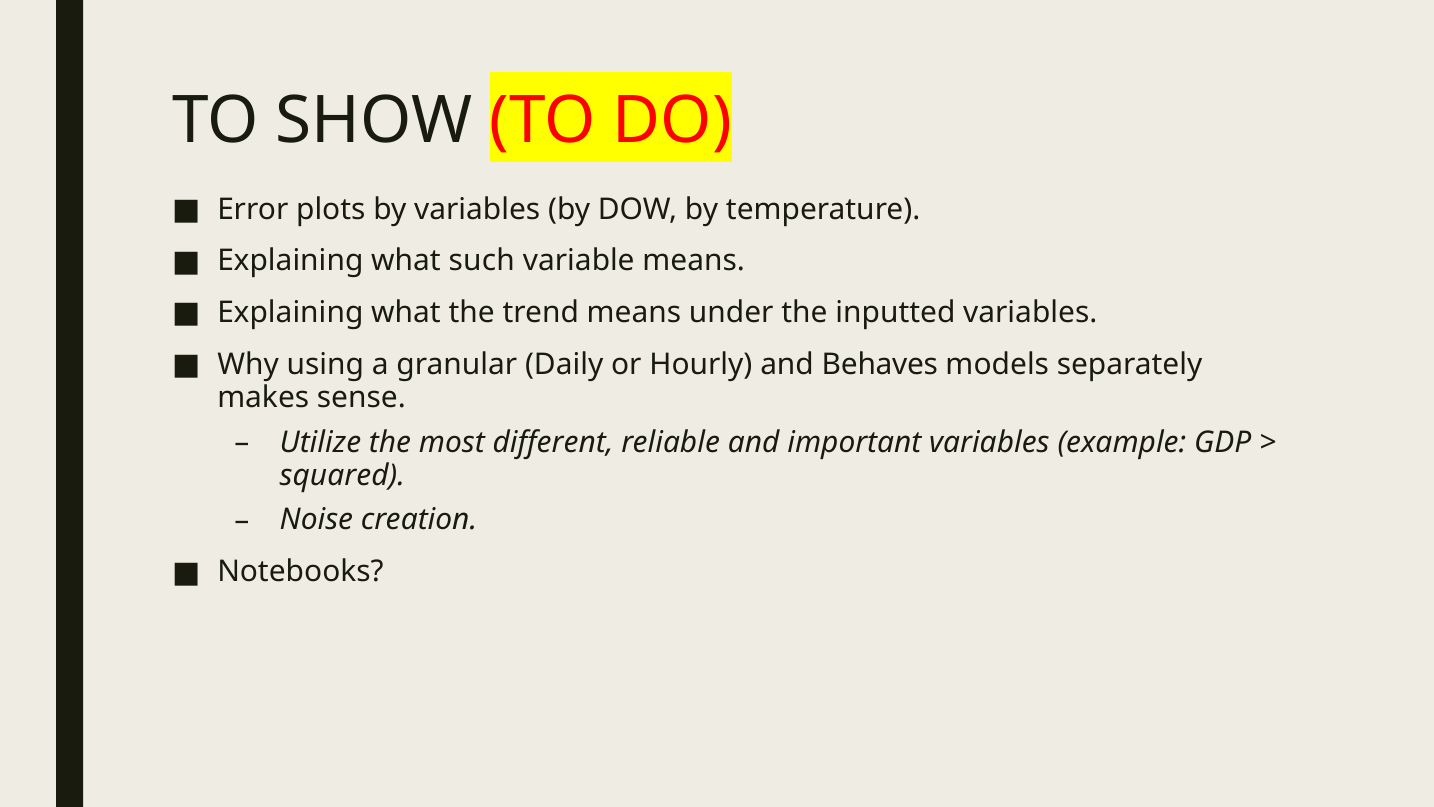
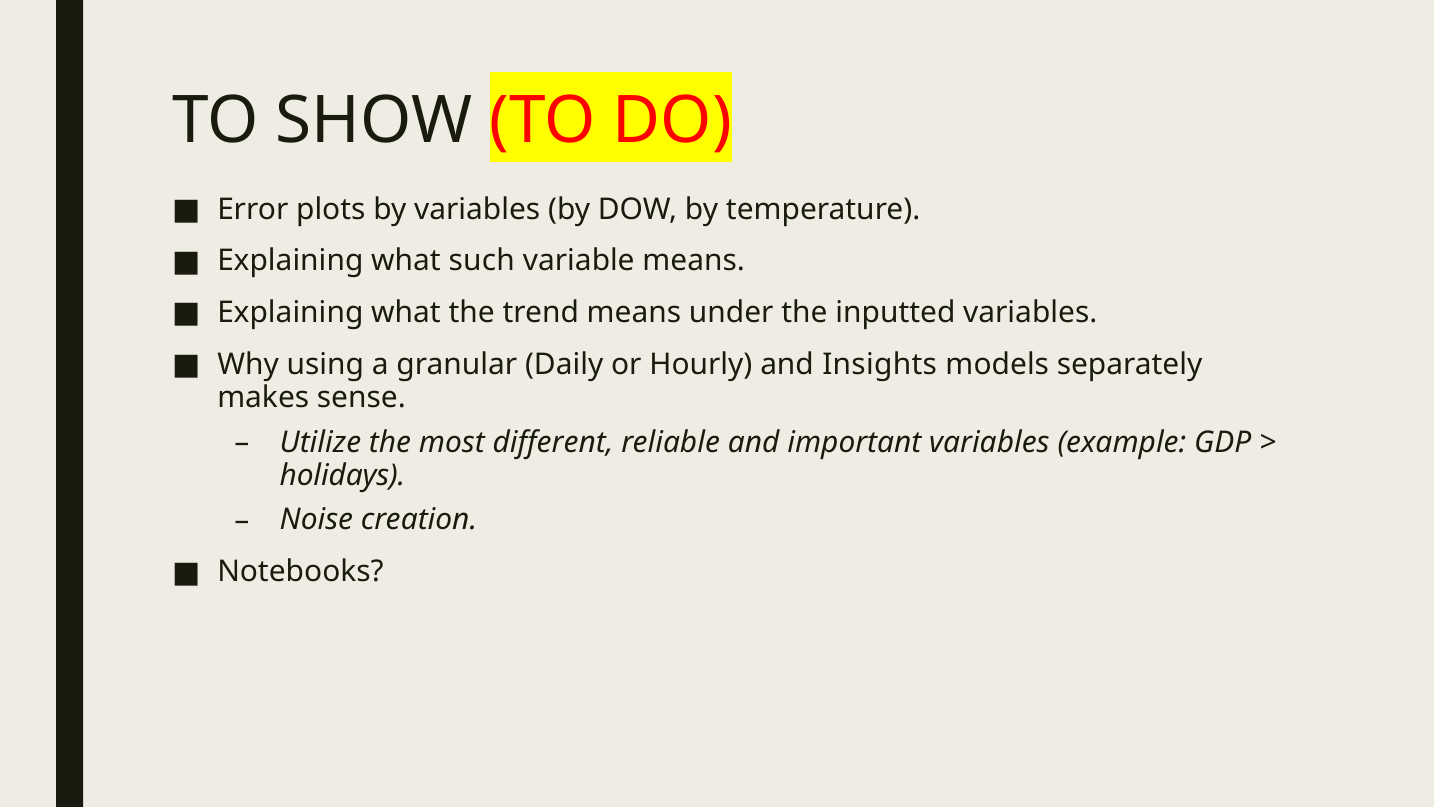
Behaves: Behaves -> Insights
squared: squared -> holidays
